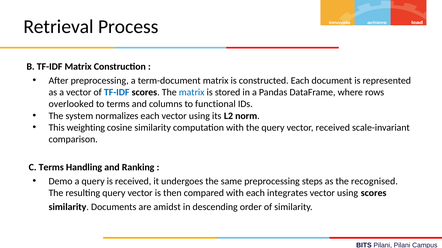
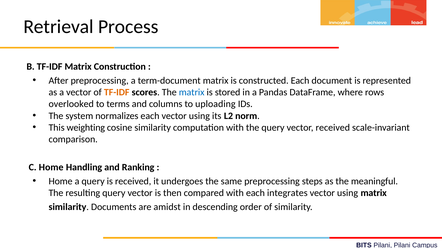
TF-IDF at (117, 93) colour: blue -> orange
functional: functional -> uploading
C Terms: Terms -> Home
Demo at (61, 182): Demo -> Home
recognised: recognised -> meaningful
using scores: scores -> matrix
